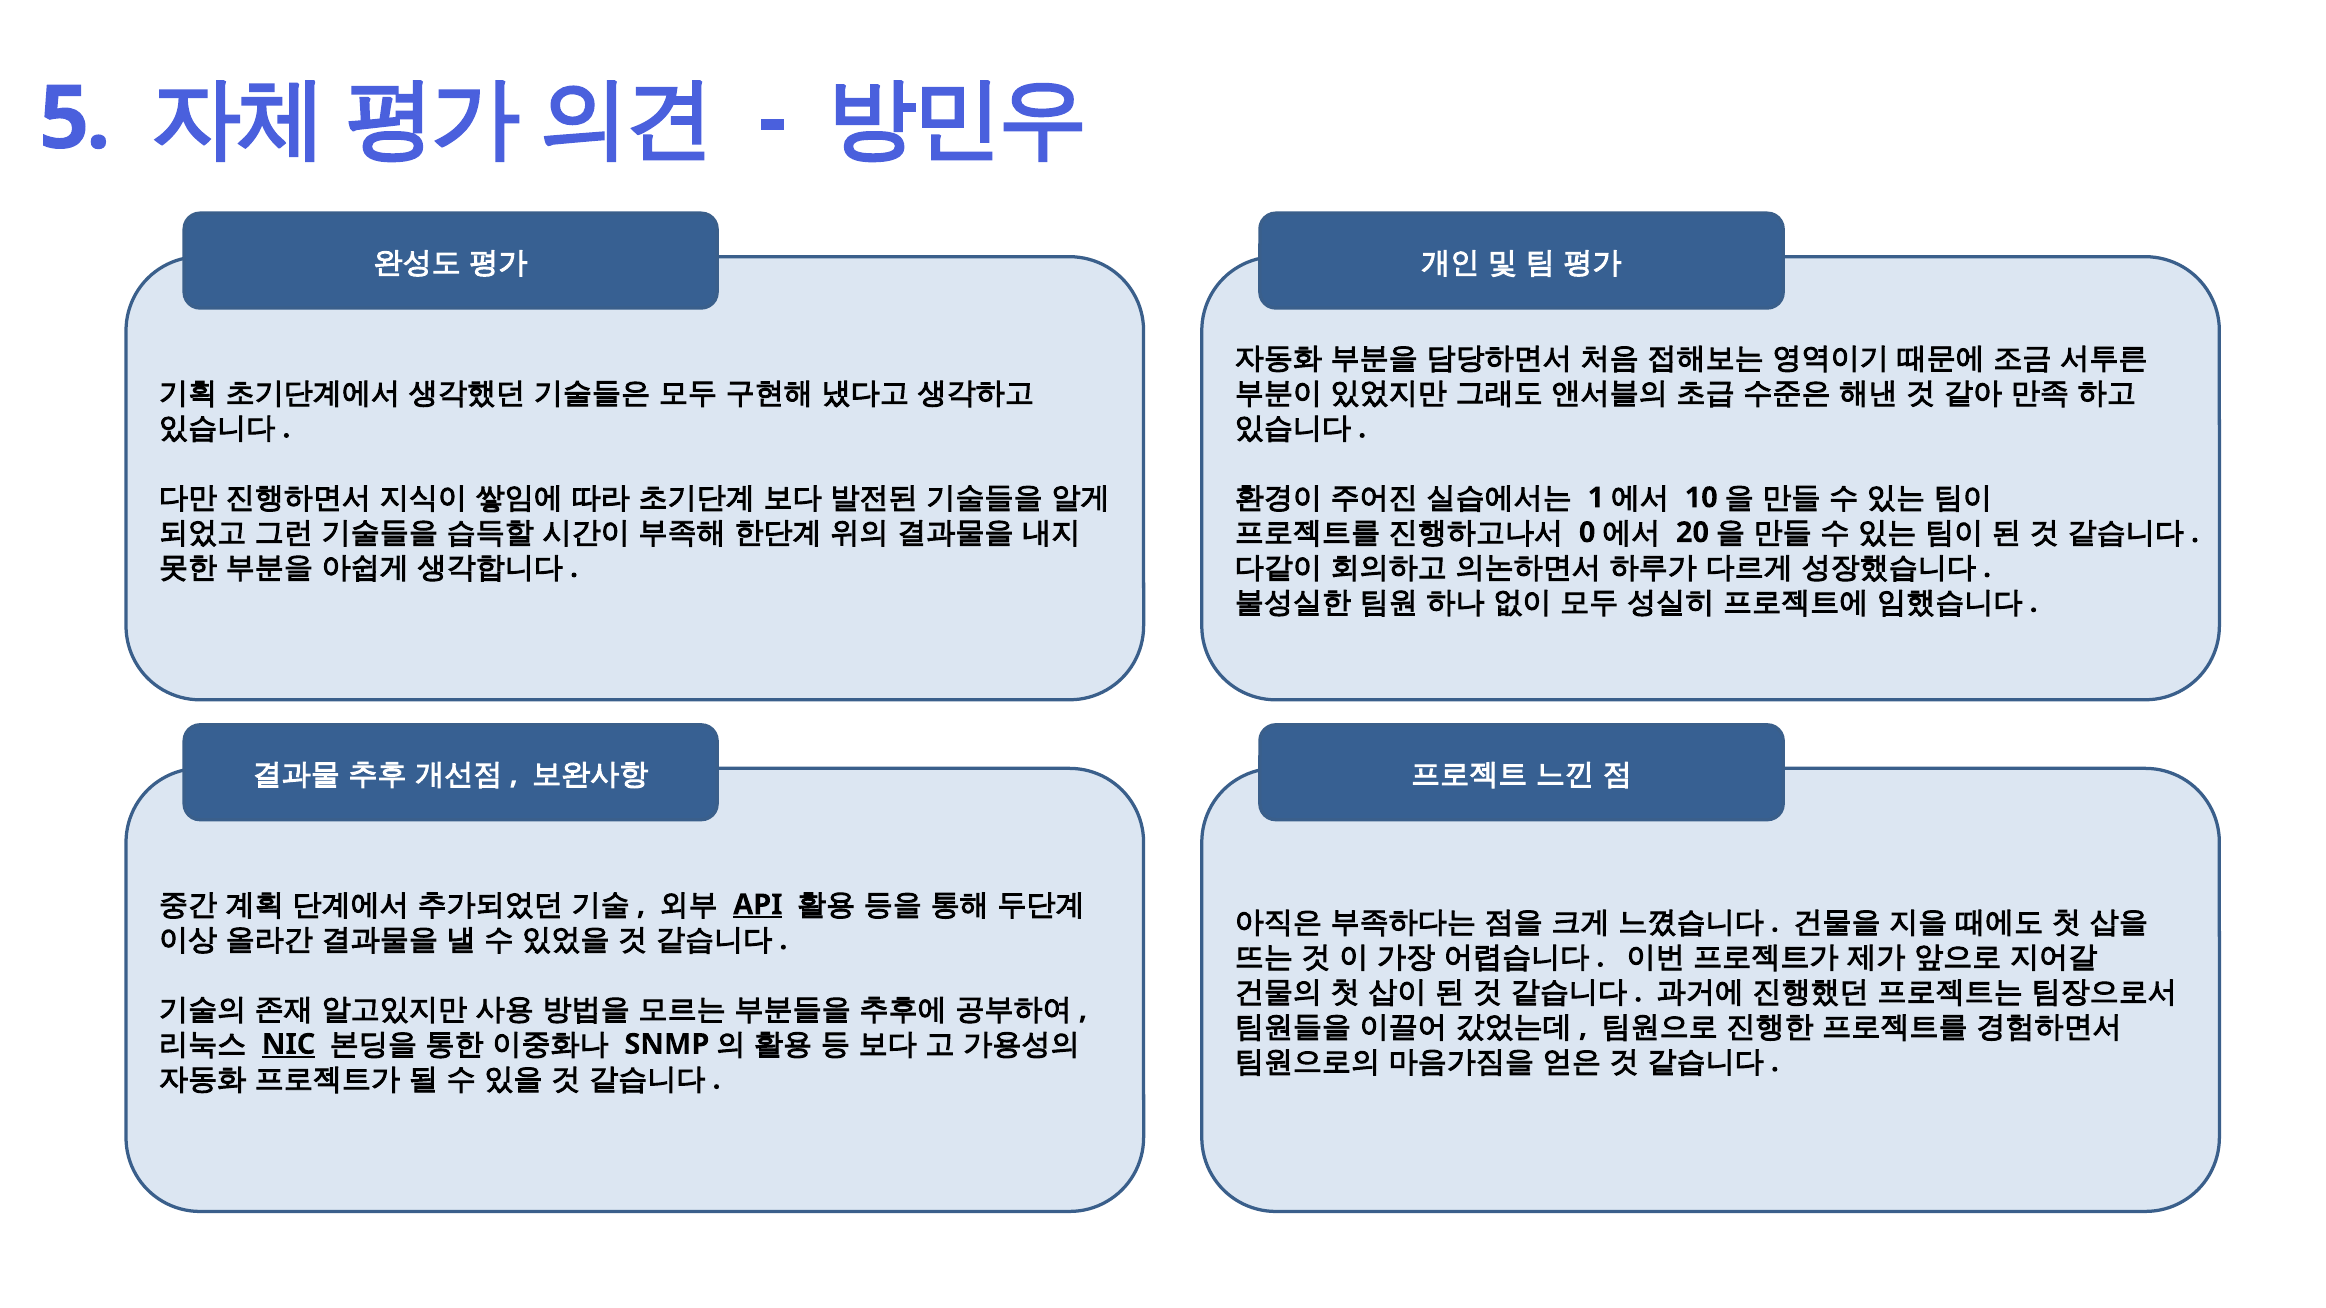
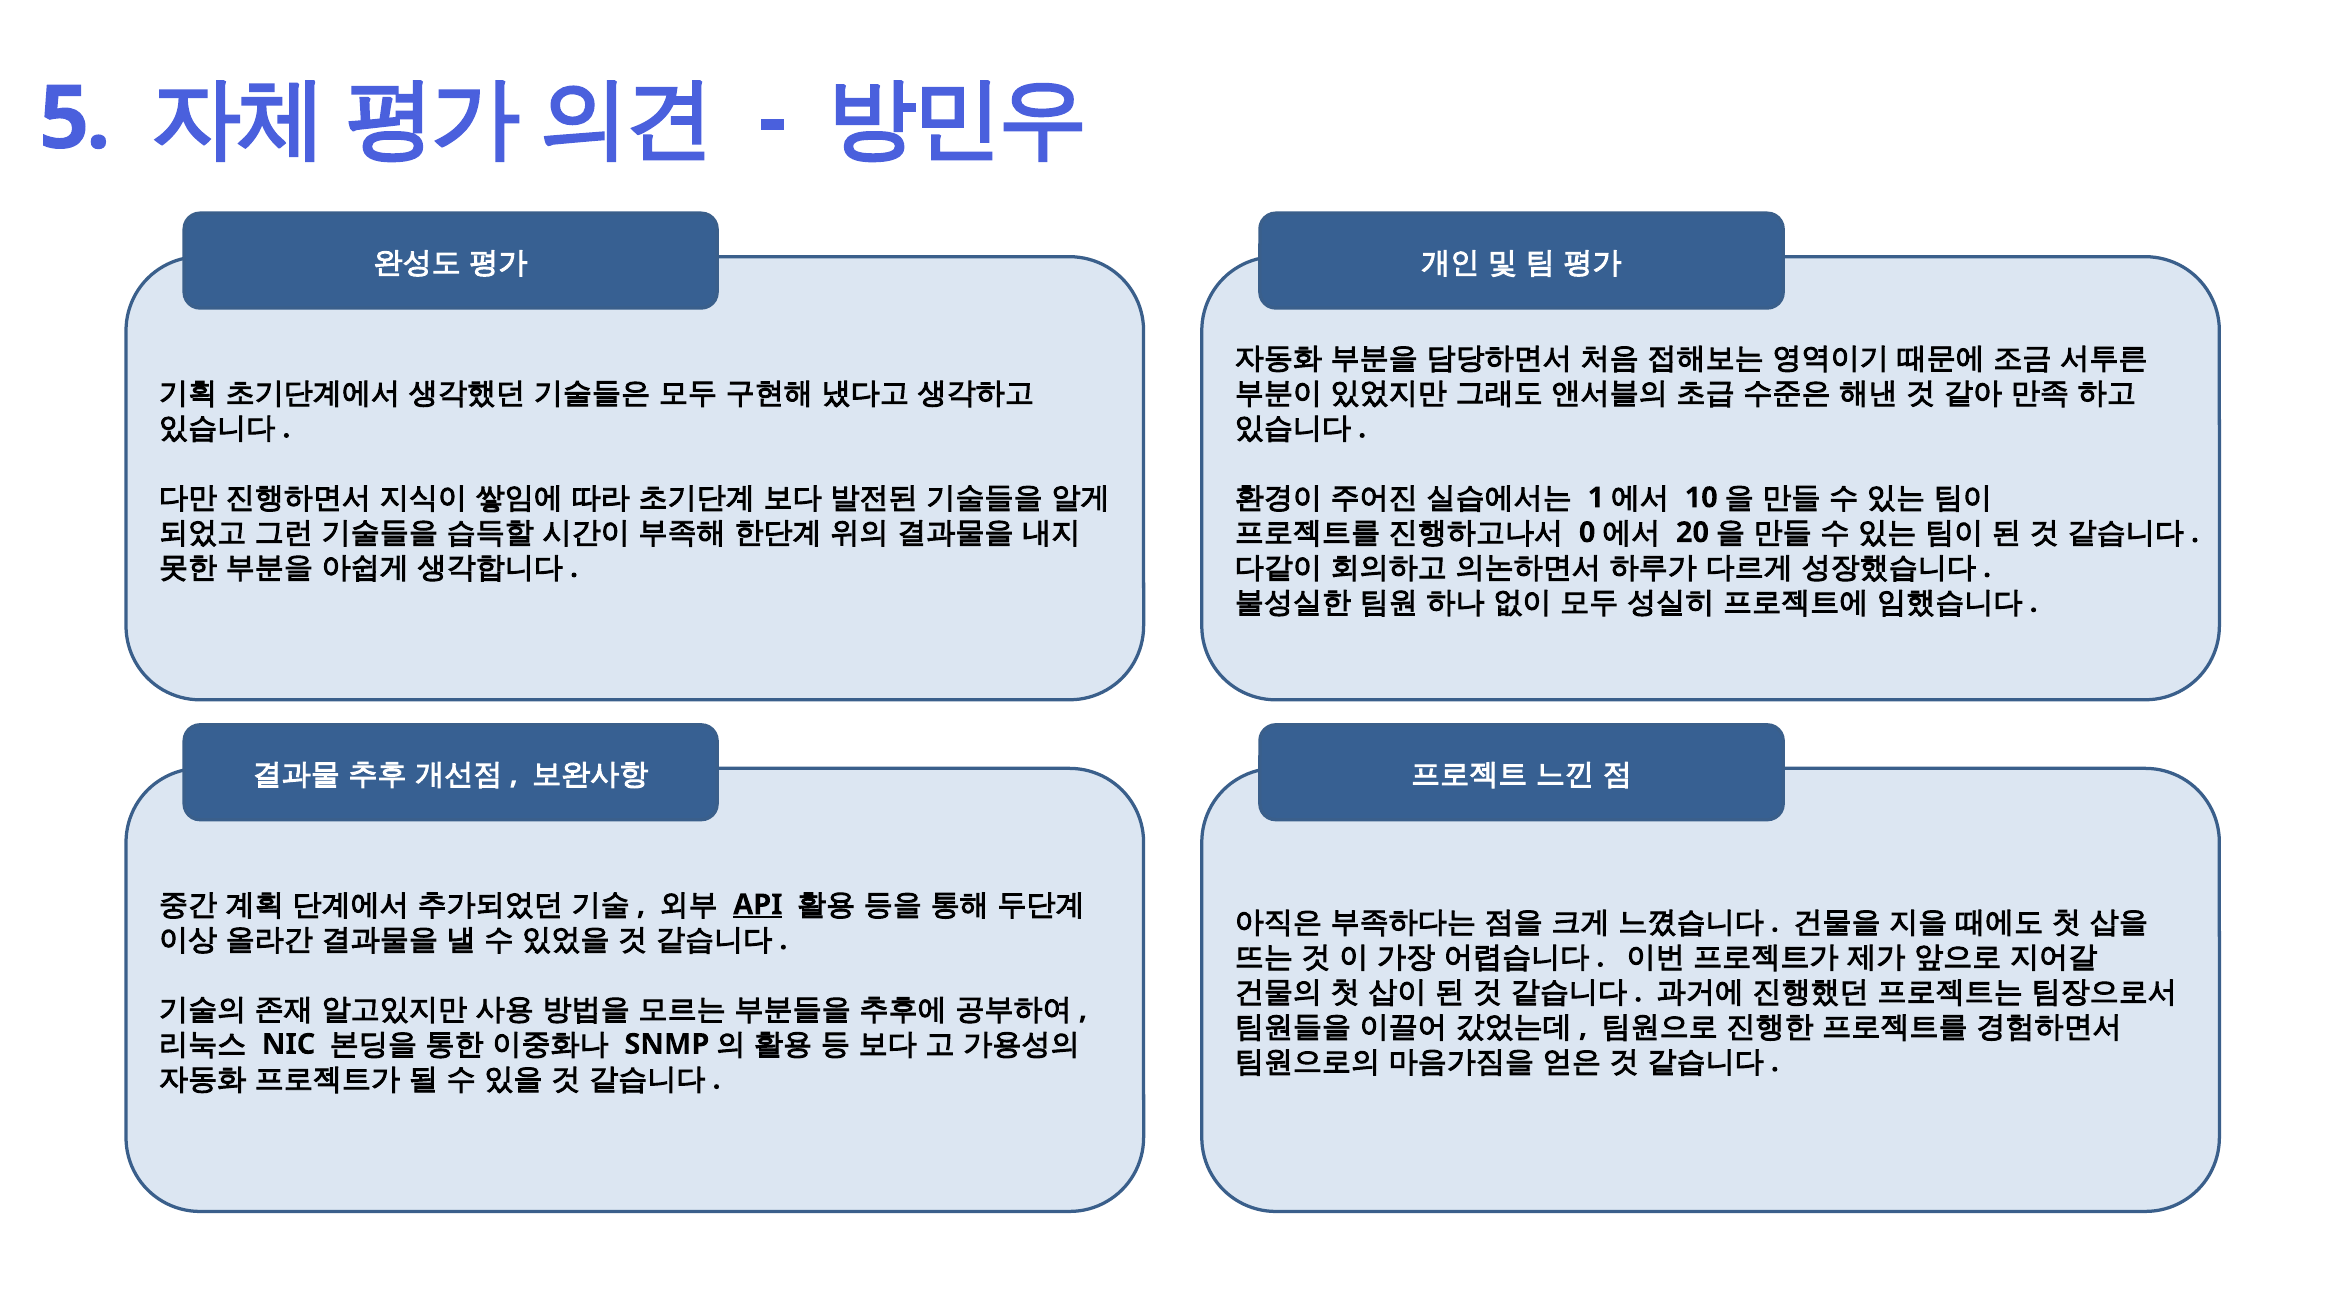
NIC underline: present -> none
